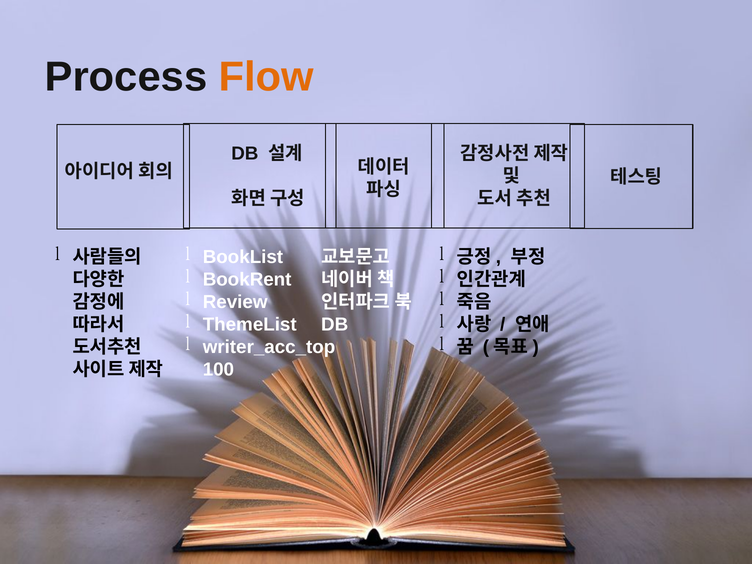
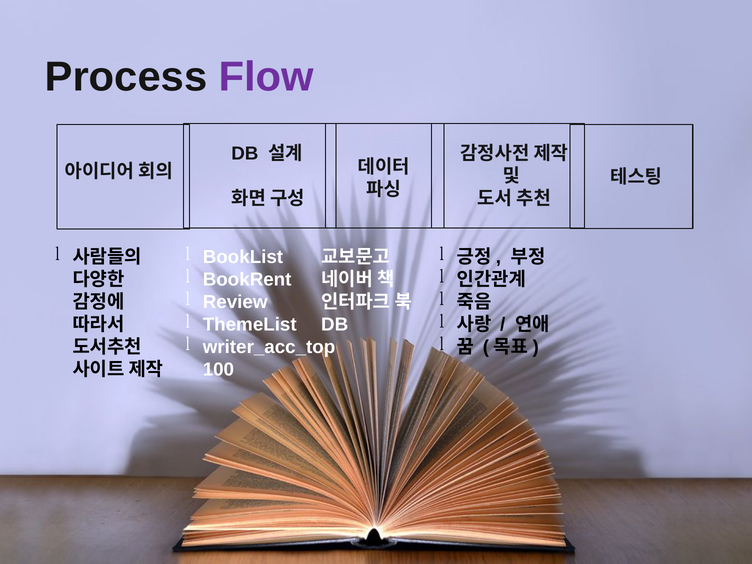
Flow colour: orange -> purple
